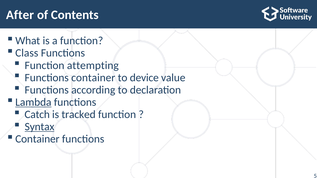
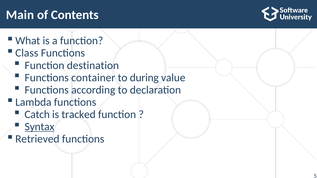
After: After -> Main
attempting: attempting -> destination
device: device -> during
Lambda underline: present -> none
Container at (37, 139): Container -> Retrieved
